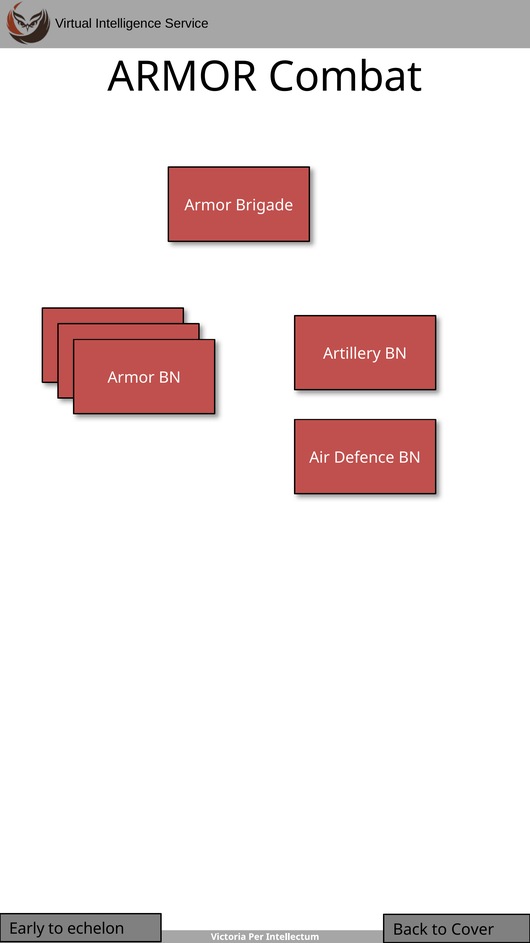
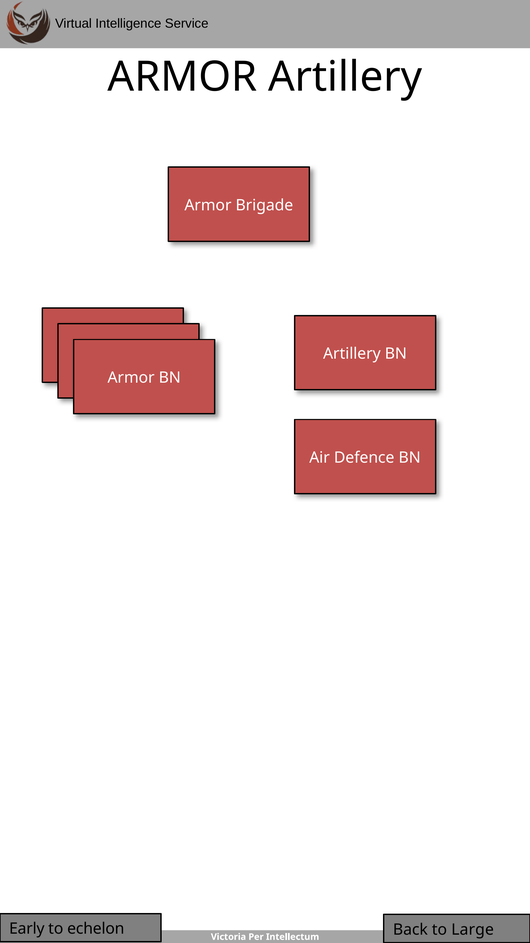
ARMOR Combat: Combat -> Artillery
Cover: Cover -> Large
